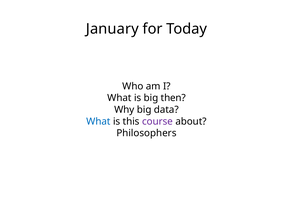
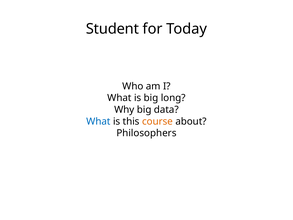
January: January -> Student
then: then -> long
course colour: purple -> orange
